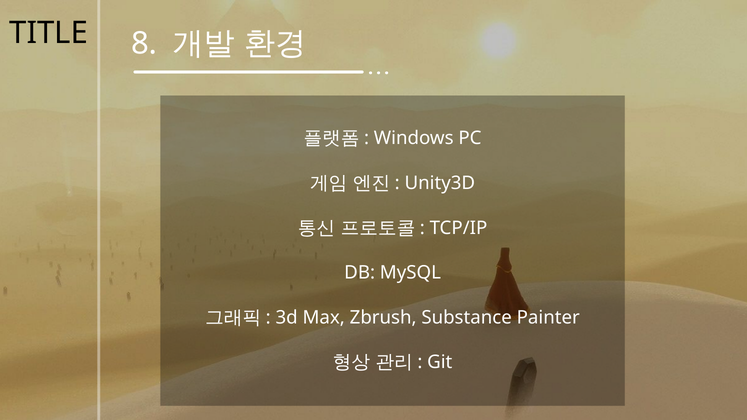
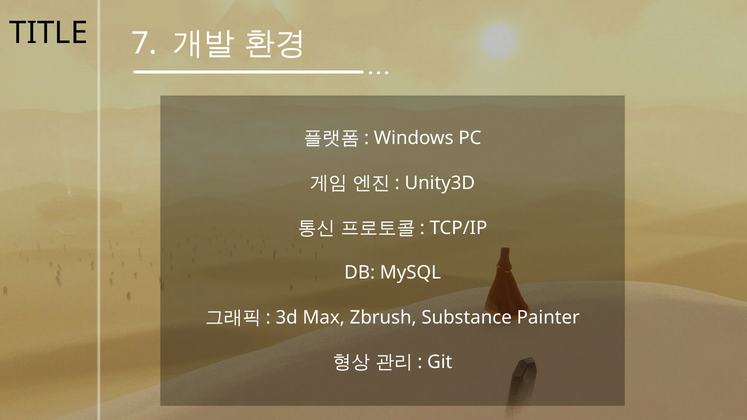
8: 8 -> 7
